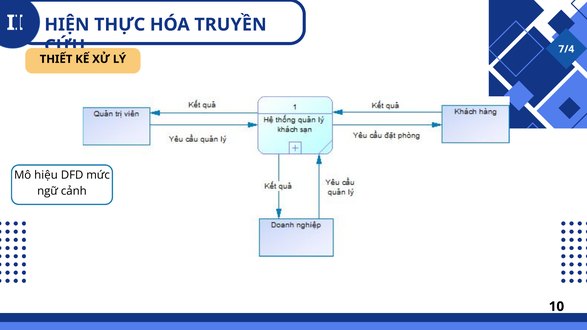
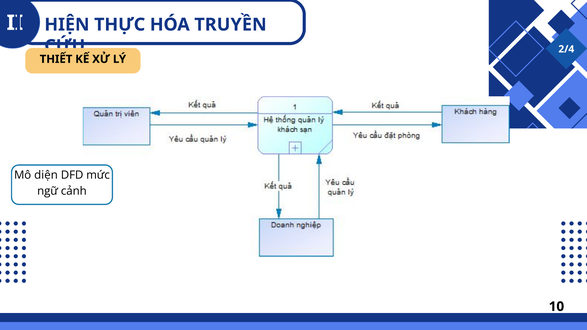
7/4: 7/4 -> 2/4
hiệu: hiệu -> diện
